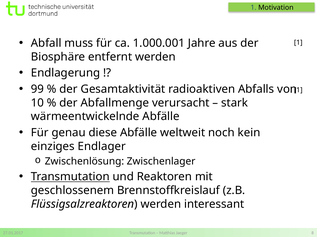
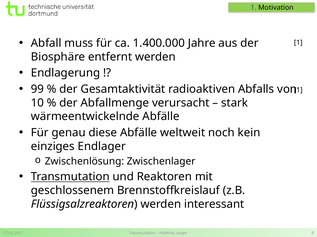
1.000.001: 1.000.001 -> 1.400.000
